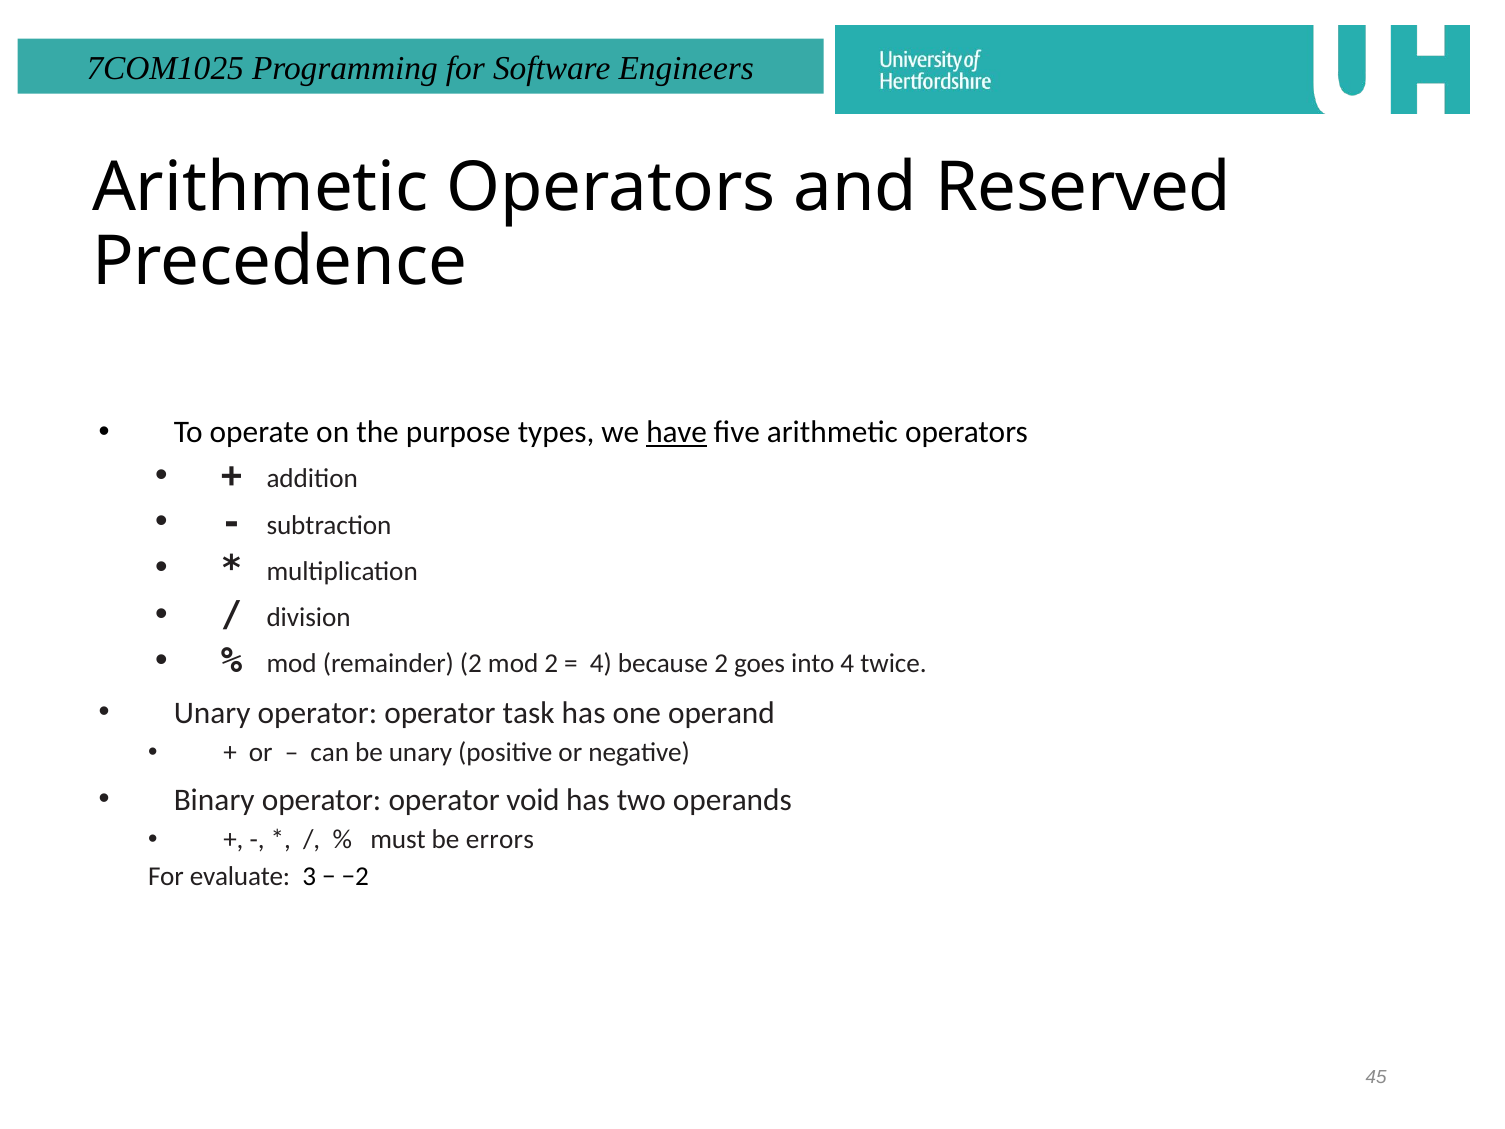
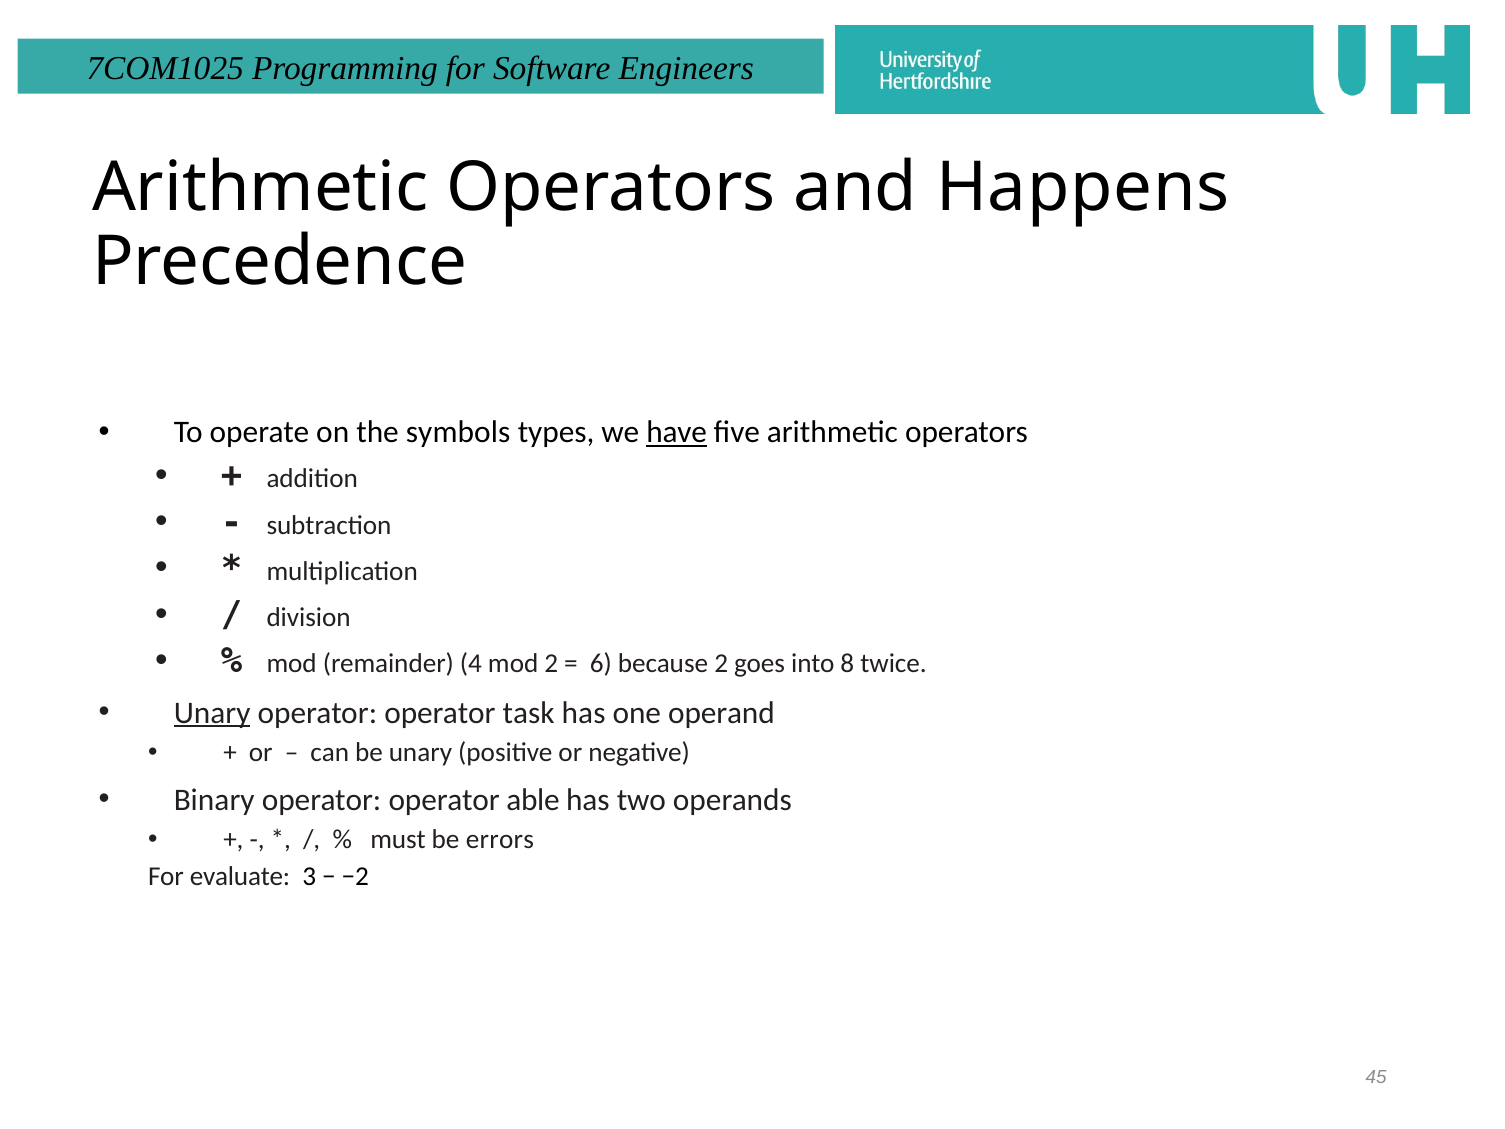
Reserved: Reserved -> Happens
purpose: purpose -> symbols
remainder 2: 2 -> 4
4 at (601, 664): 4 -> 6
into 4: 4 -> 8
Unary at (212, 713) underline: none -> present
void: void -> able
